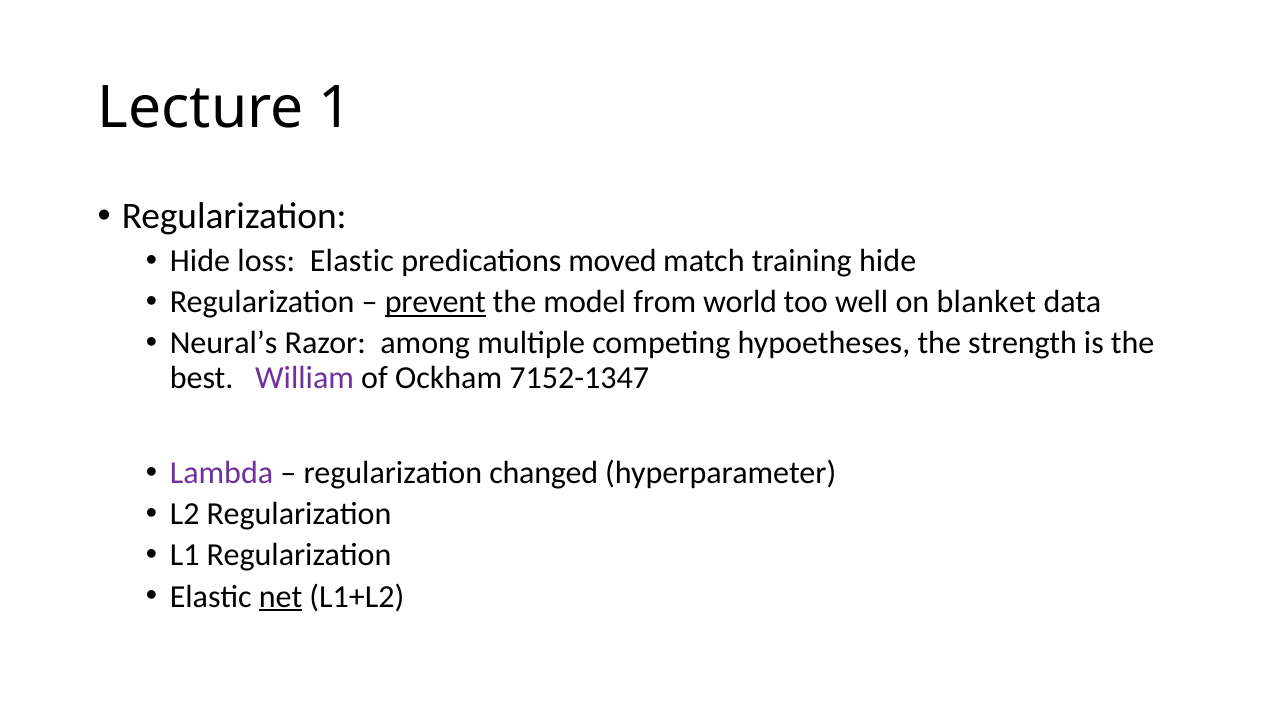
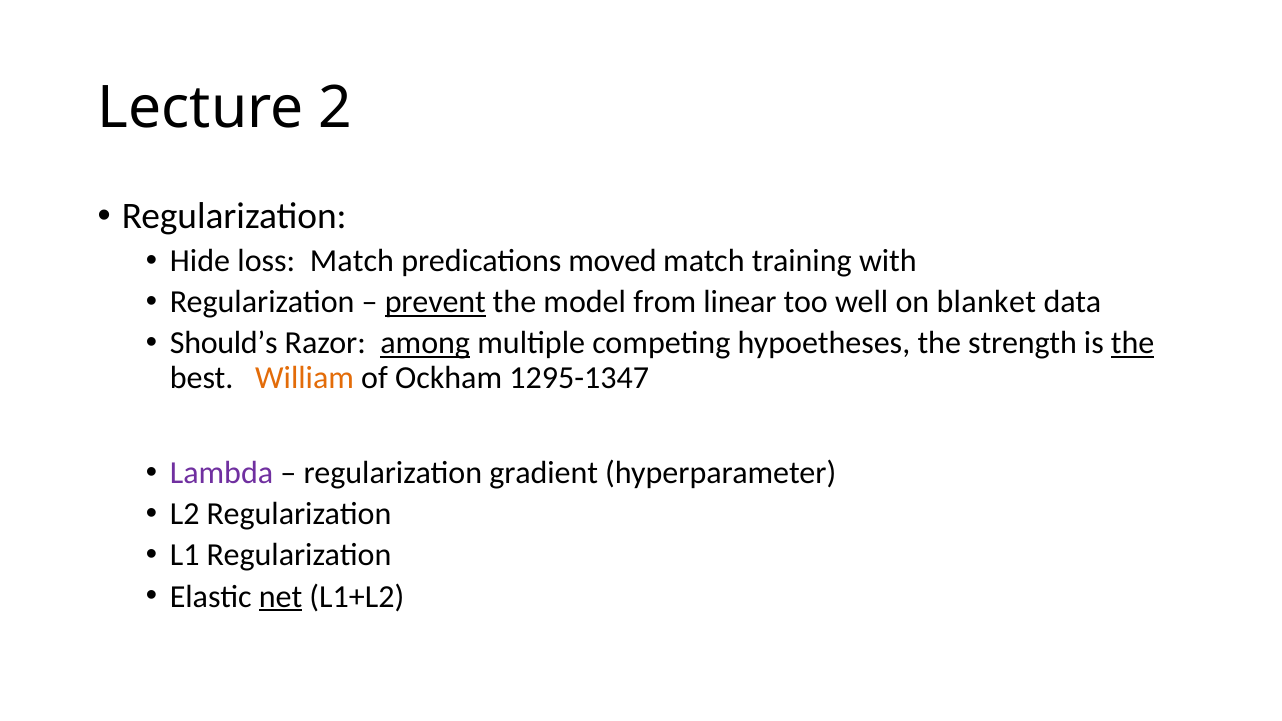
1: 1 -> 2
loss Elastic: Elastic -> Match
training hide: hide -> with
world: world -> linear
Neural’s: Neural’s -> Should’s
among underline: none -> present
the at (1133, 343) underline: none -> present
William colour: purple -> orange
7152-1347: 7152-1347 -> 1295-1347
changed: changed -> gradient
